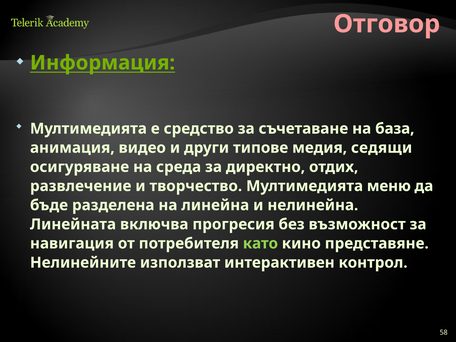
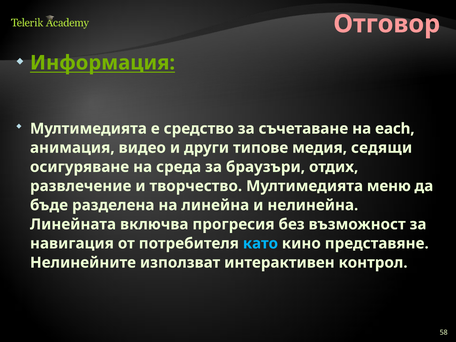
база: база -> each
директно: директно -> браузъри
като colour: light green -> light blue
